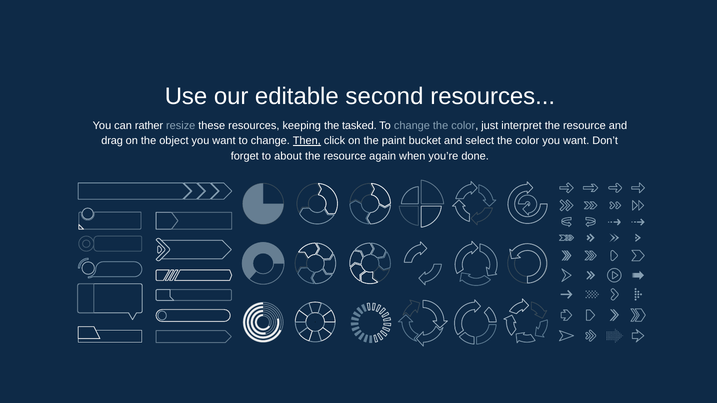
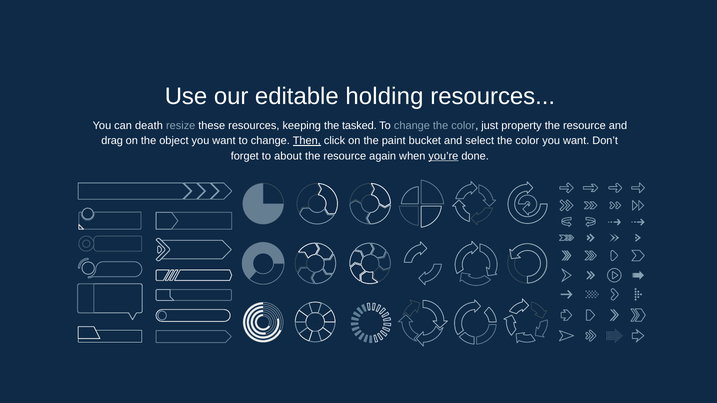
second: second -> holding
rather: rather -> death
interpret: interpret -> property
you’re underline: none -> present
